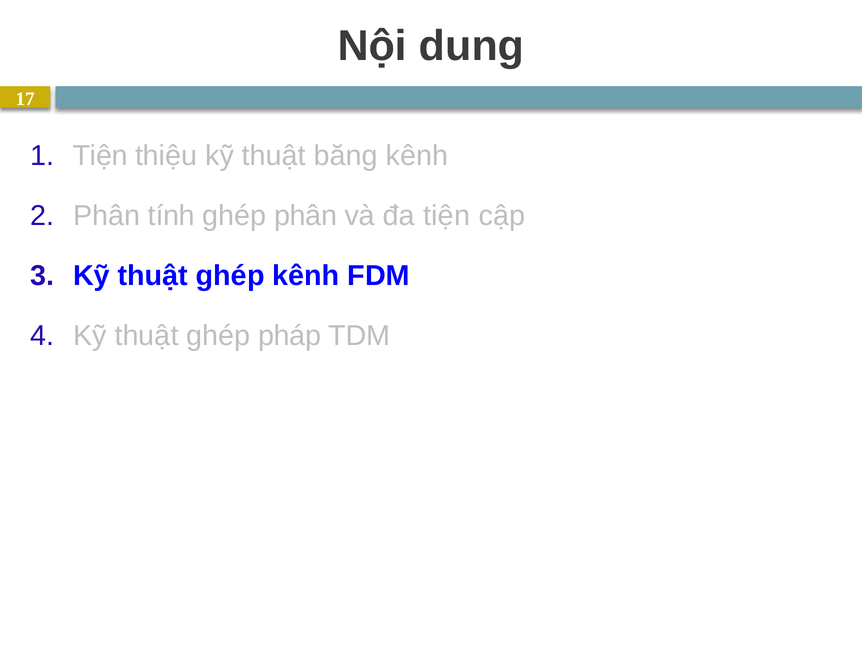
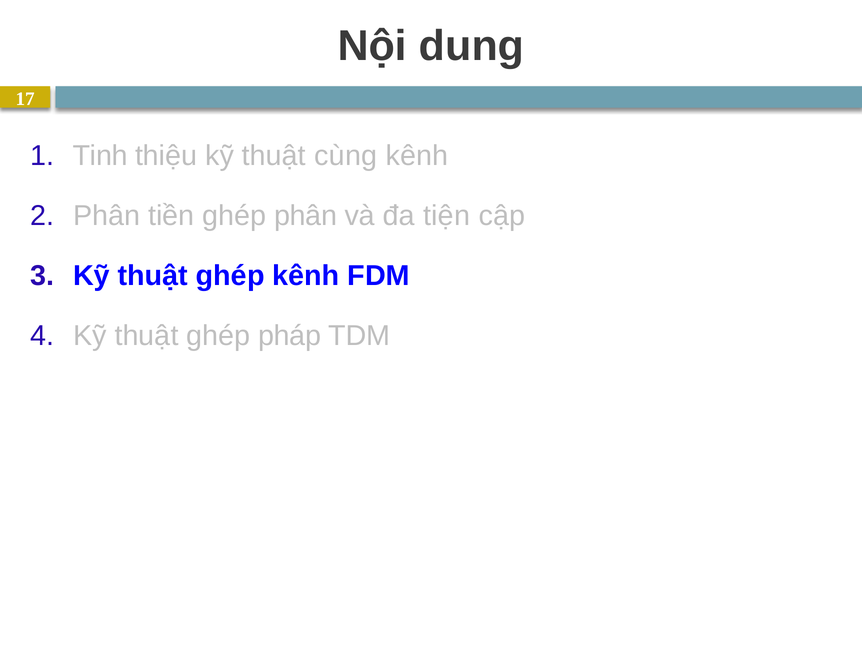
Tiện at (100, 156): Tiện -> Tinh
băng: băng -> cùng
tính: tính -> tiền
